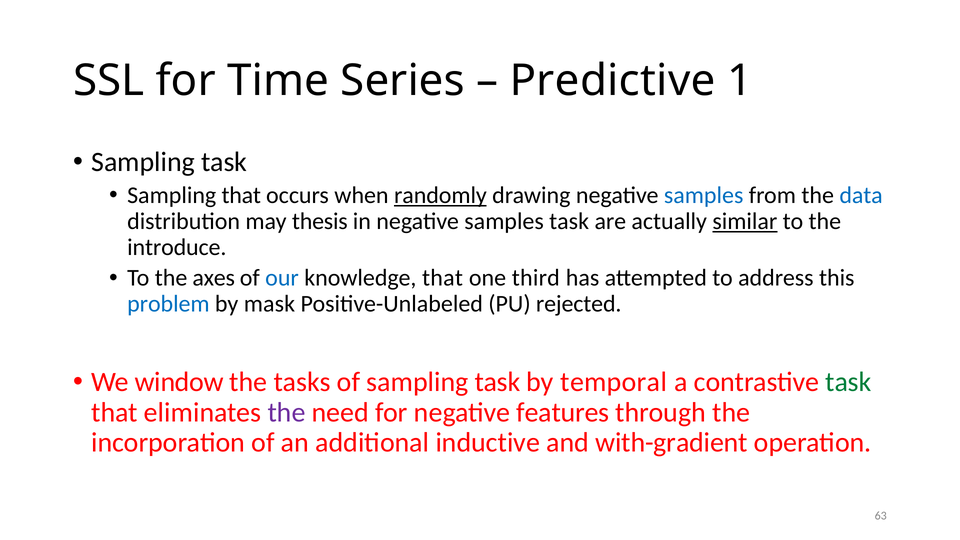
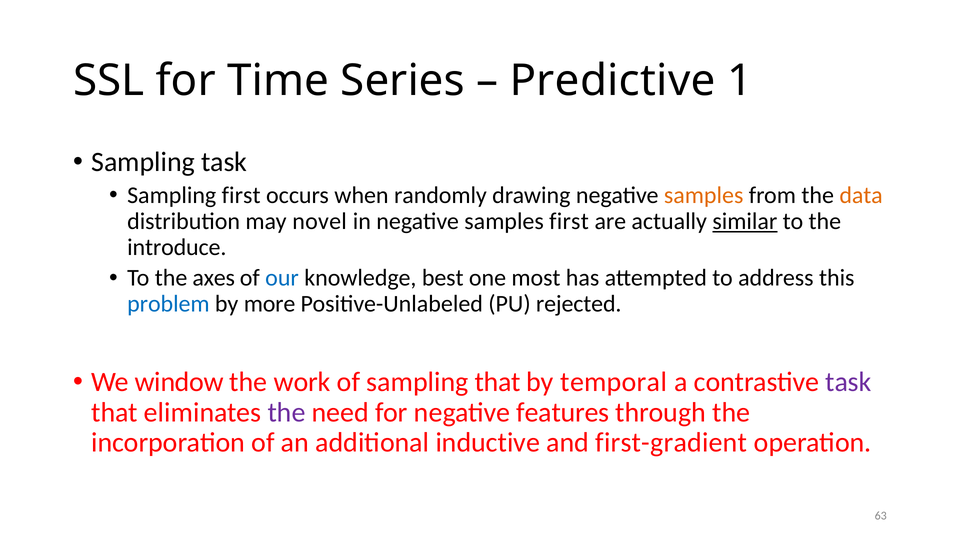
Sampling that: that -> first
randomly underline: present -> none
samples at (704, 195) colour: blue -> orange
data colour: blue -> orange
thesis: thesis -> novel
samples task: task -> first
knowledge that: that -> best
third: third -> most
mask: mask -> more
tasks: tasks -> work
of sampling task: task -> that
task at (848, 382) colour: green -> purple
with-gradient: with-gradient -> first-gradient
